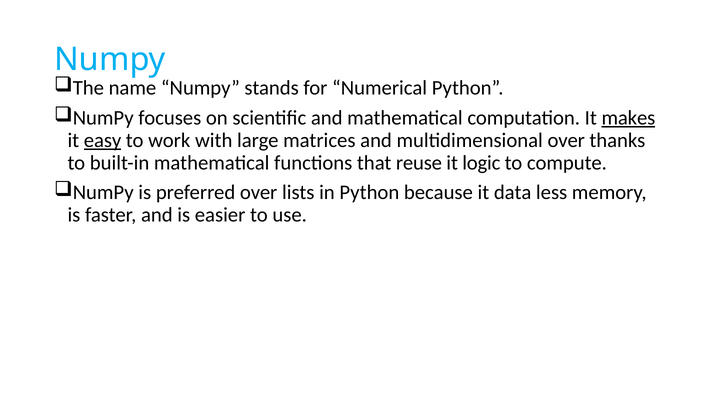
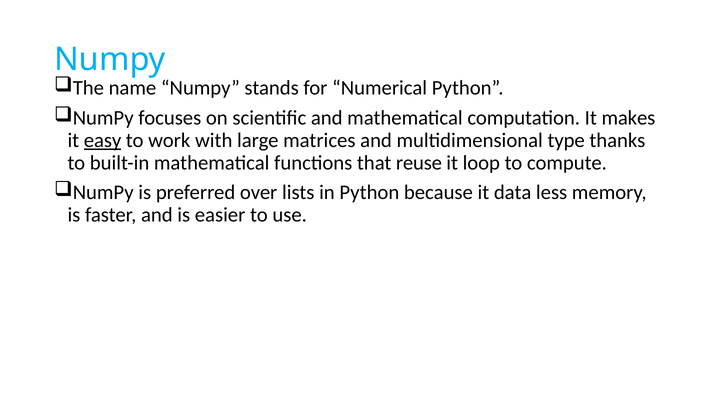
makes underline: present -> none
multidimensional over: over -> type
logic: logic -> loop
